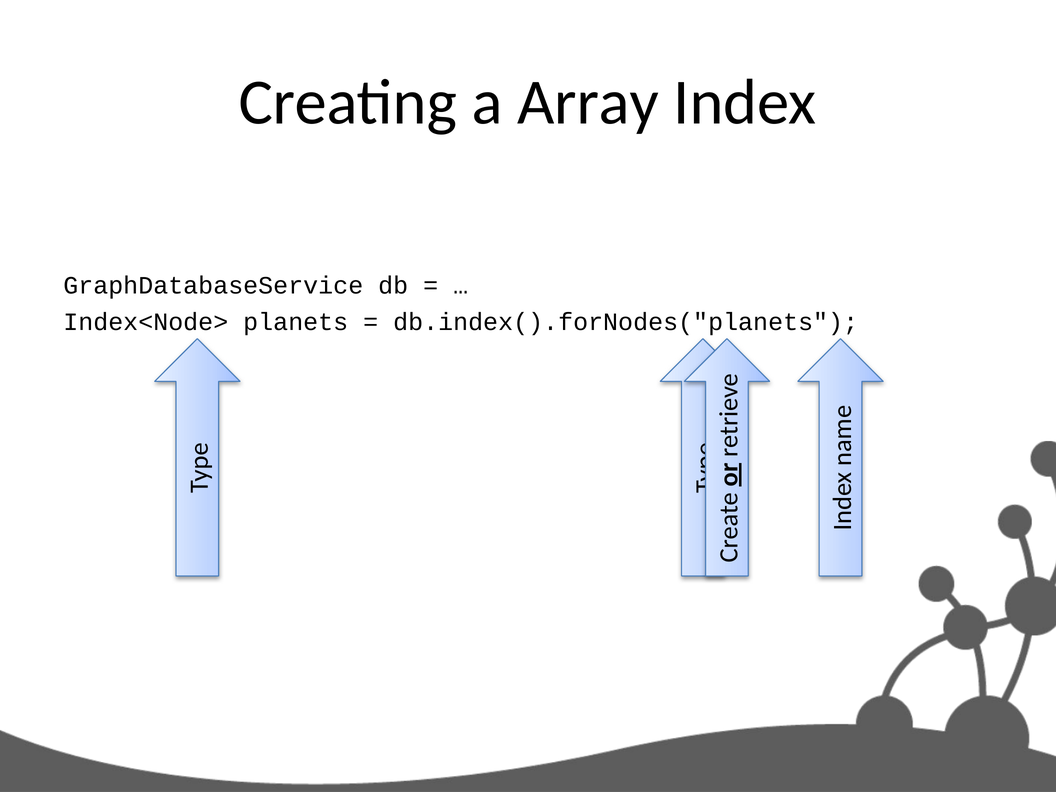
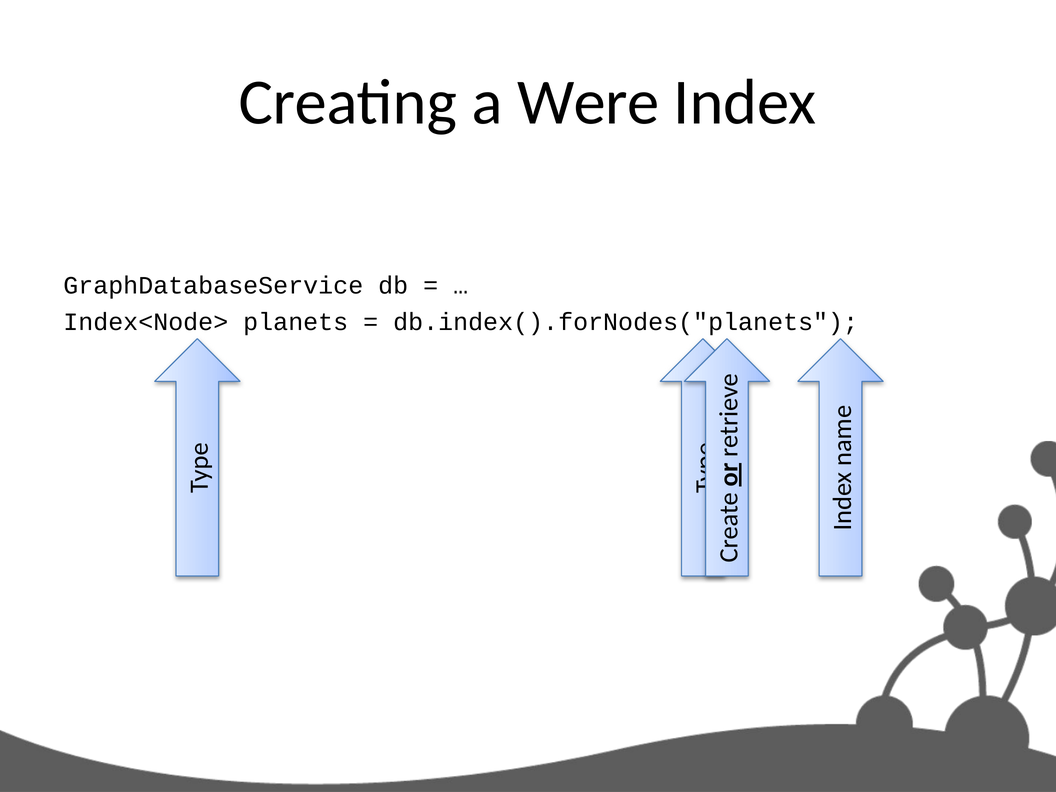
Array: Array -> Were
